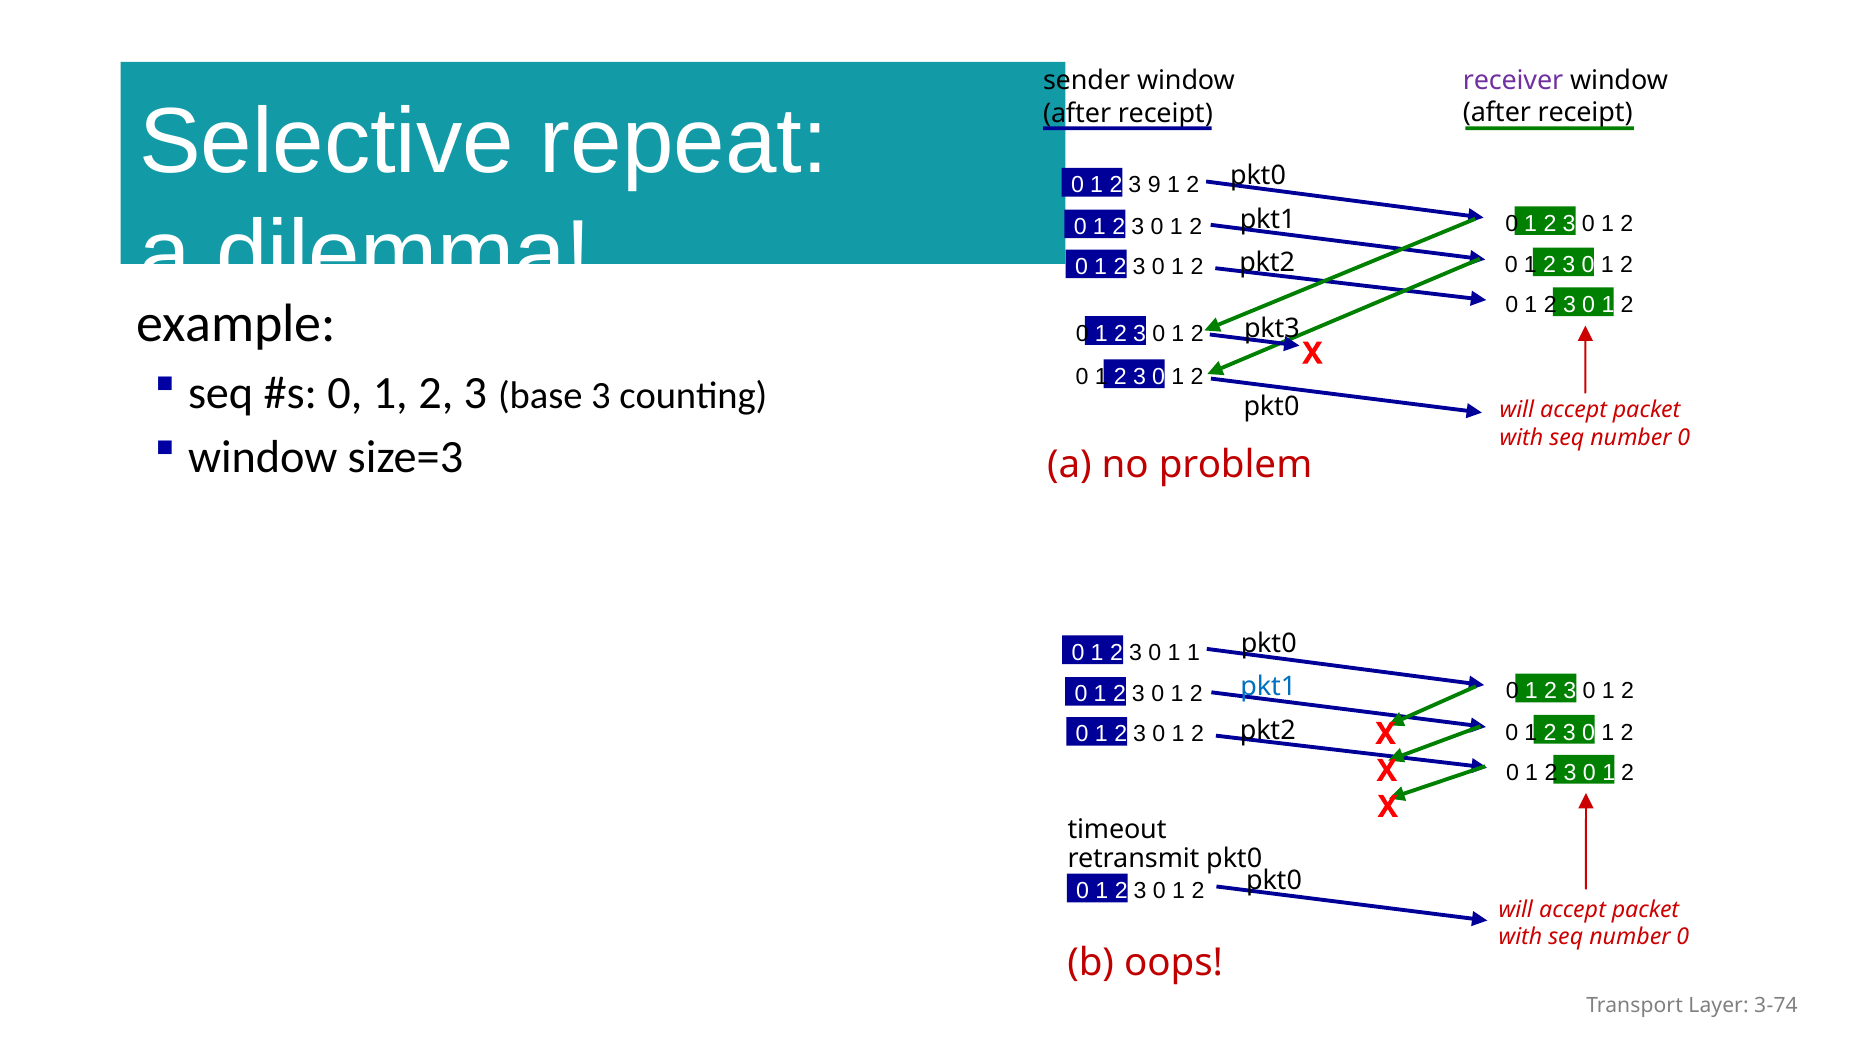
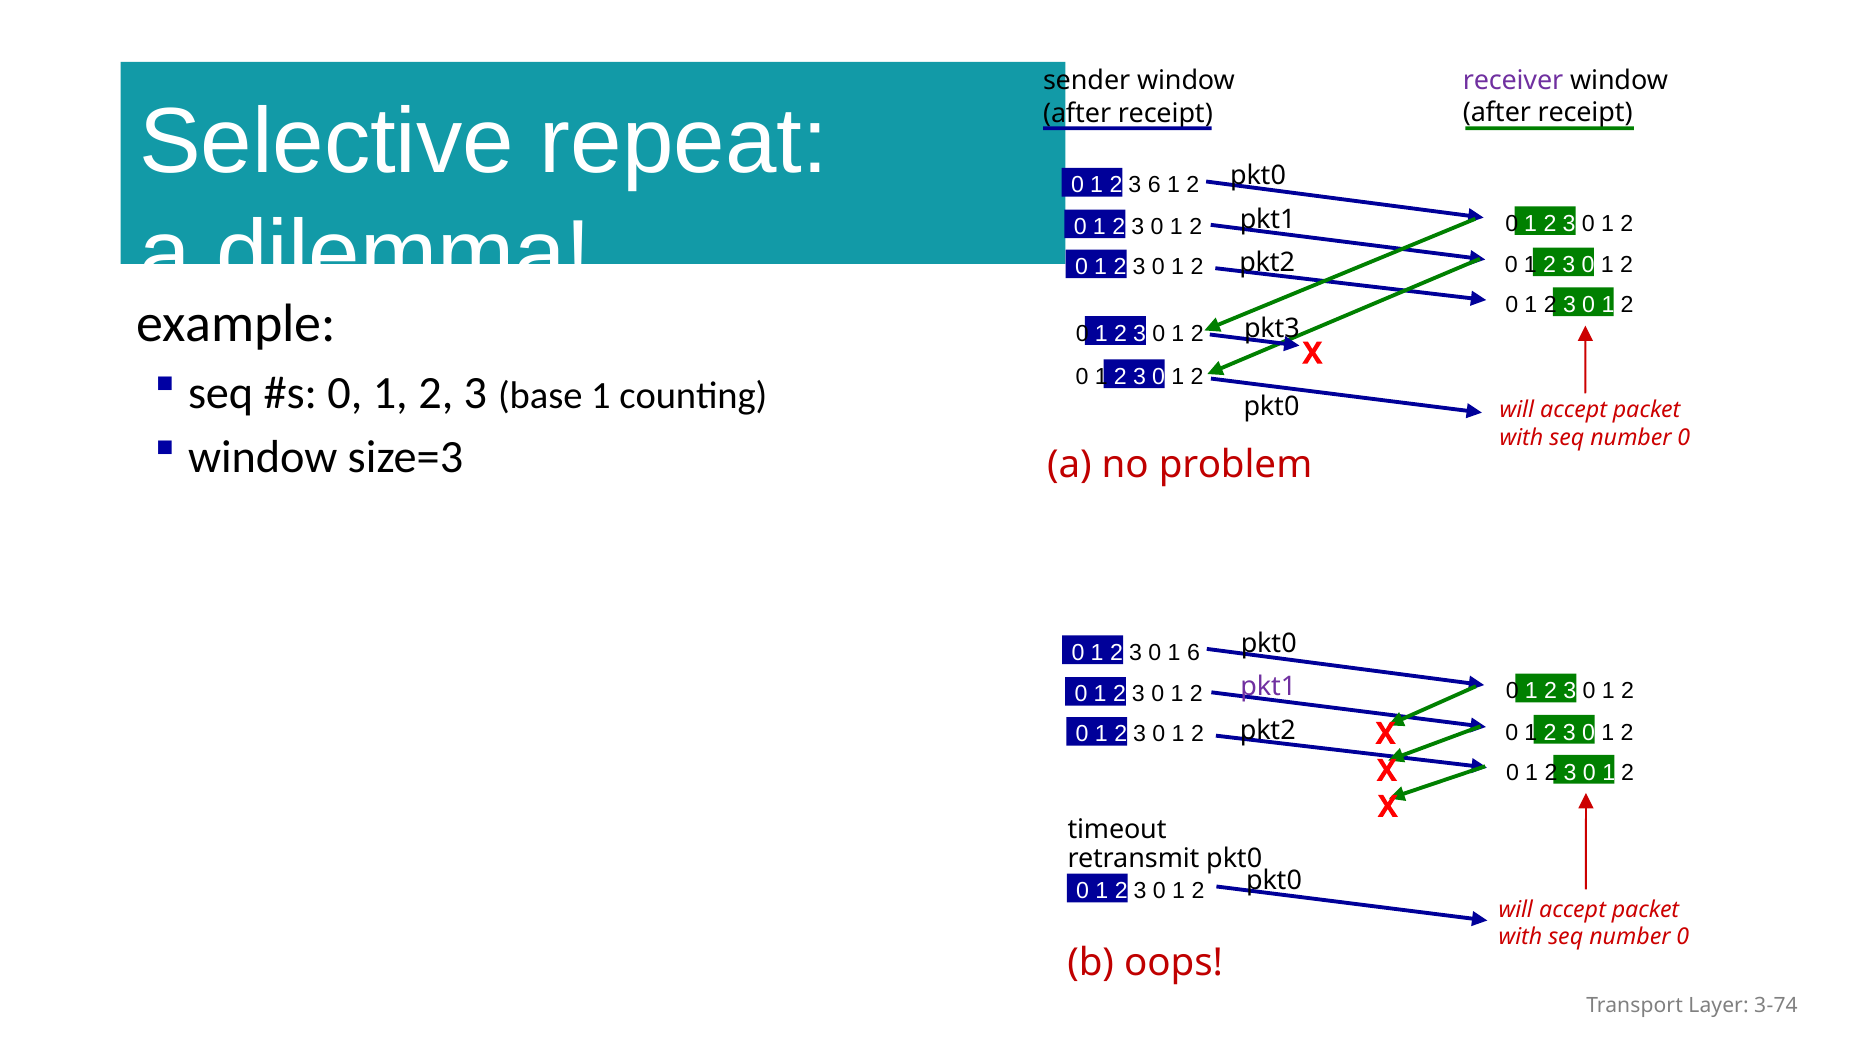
3 9: 9 -> 6
base 3: 3 -> 1
1 1: 1 -> 6
pkt1 at (1268, 687) colour: blue -> purple
